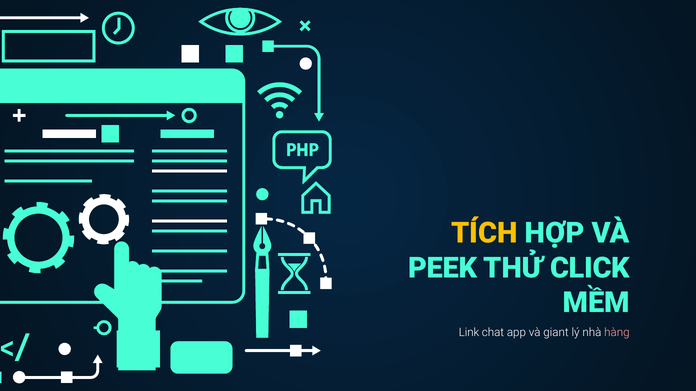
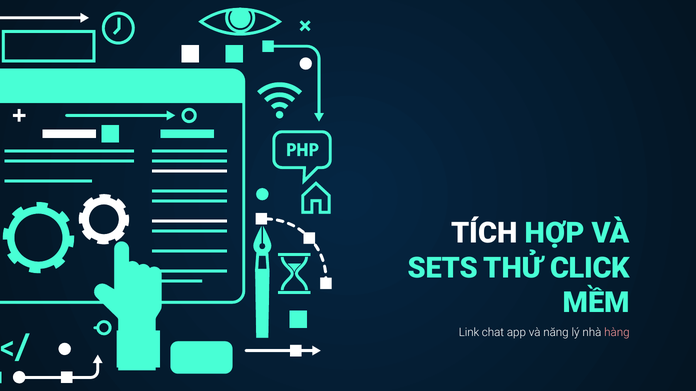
TÍCH colour: yellow -> white
PEEK: PEEK -> SETS
giant: giant -> năng
